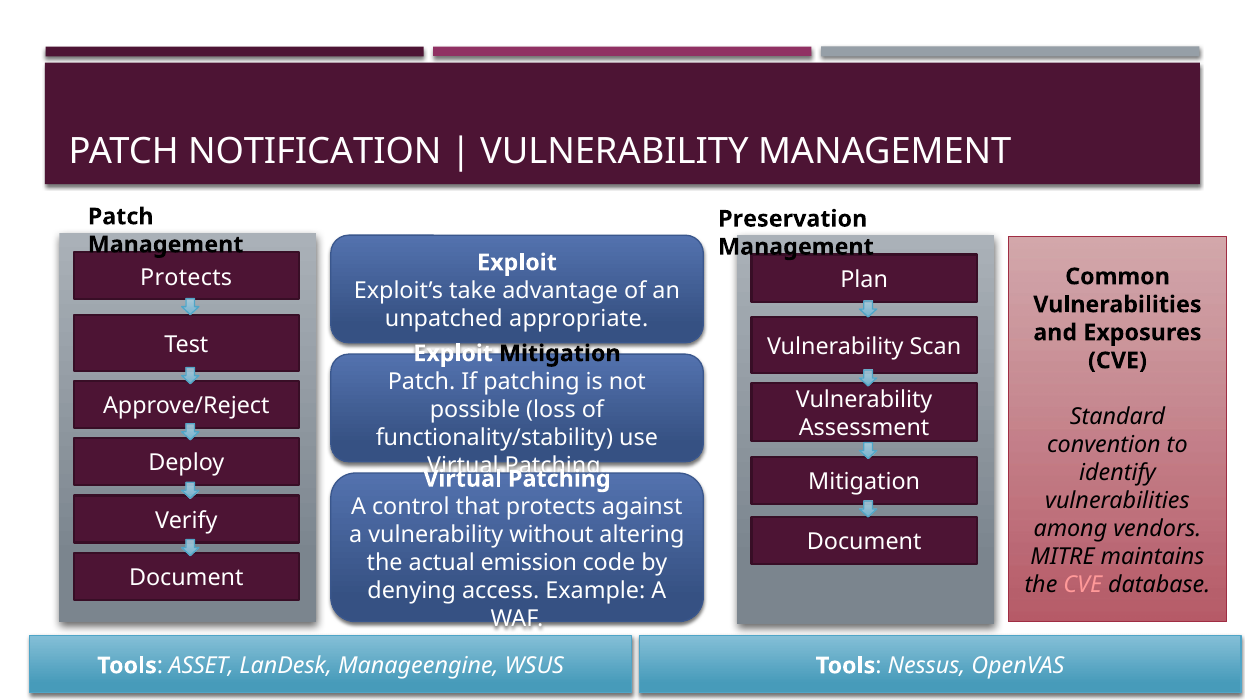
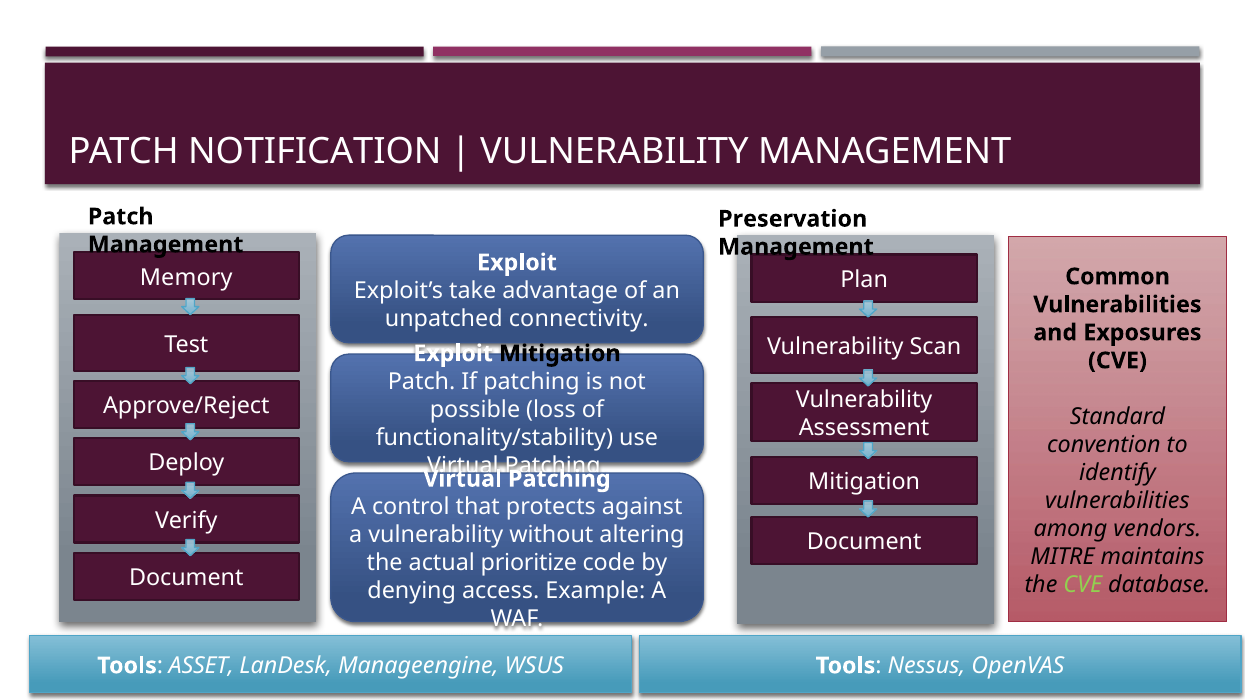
Protects at (186, 278): Protects -> Memory
appropriate: appropriate -> connectivity
emission: emission -> prioritize
CVE at (1083, 585) colour: pink -> light green
